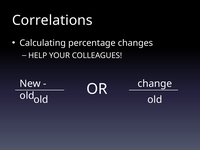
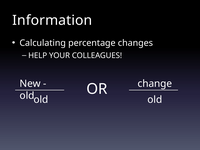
Correlations: Correlations -> Information
